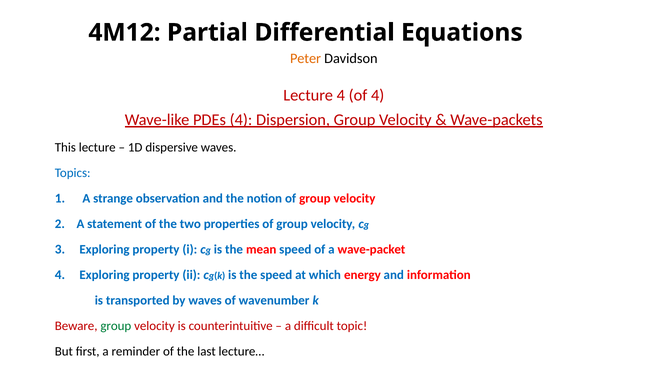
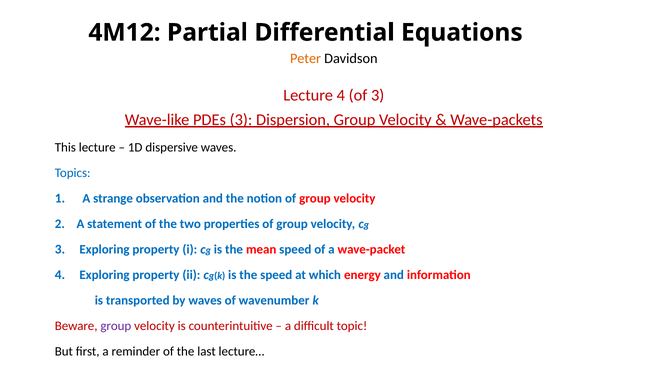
of 4: 4 -> 3
PDEs 4: 4 -> 3
group at (116, 326) colour: green -> purple
